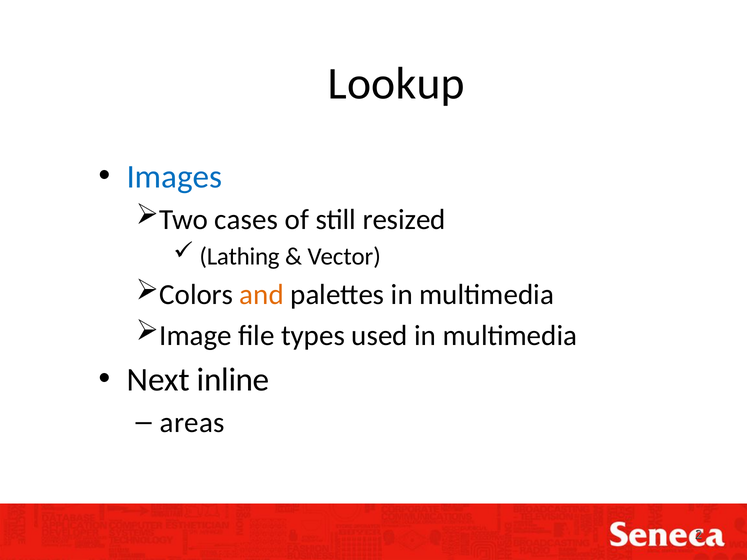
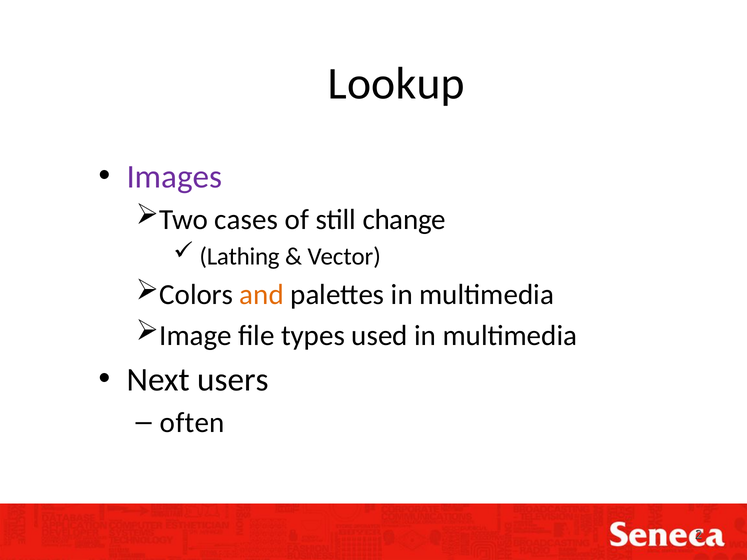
Images colour: blue -> purple
resized: resized -> change
inline: inline -> users
areas: areas -> often
